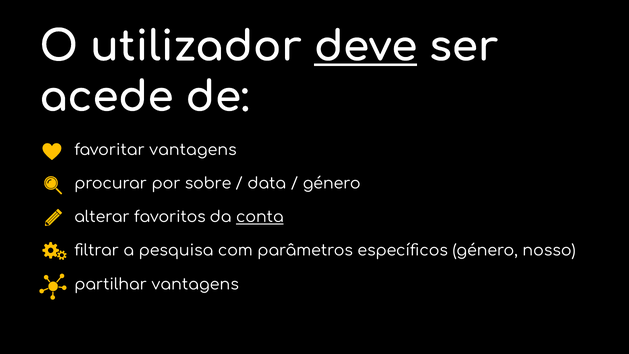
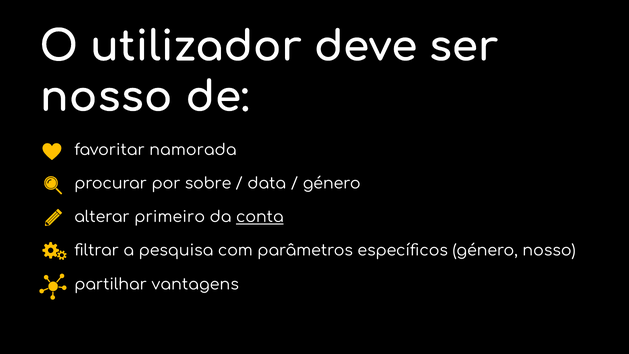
deve underline: present -> none
acede at (106, 97): acede -> nosso
favoritar vantagens: vantagens -> namorada
favoritos: favoritos -> primeiro
